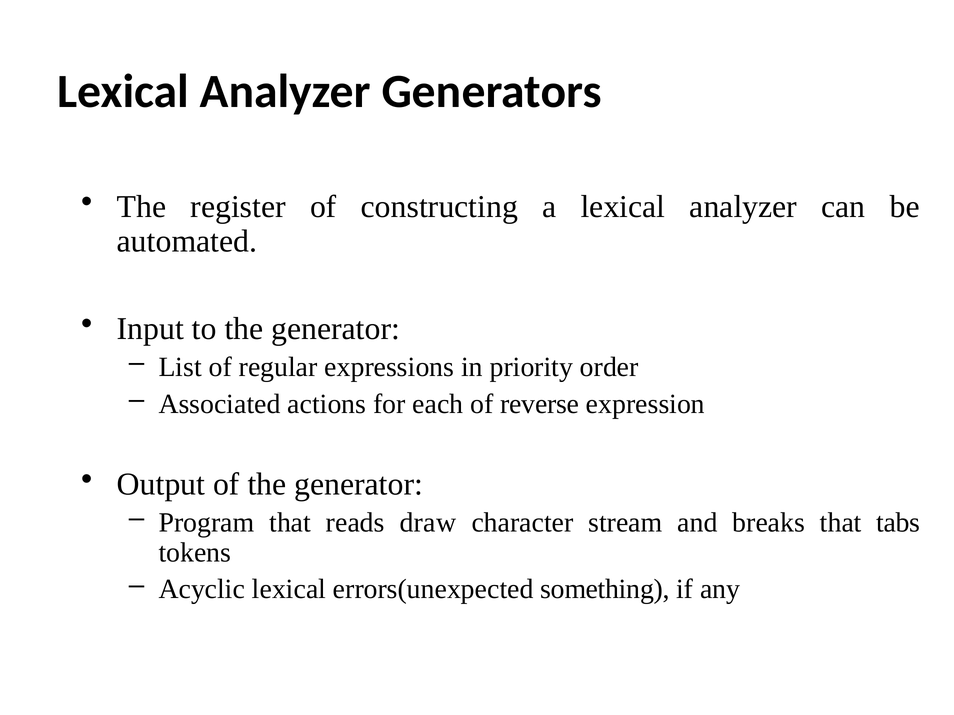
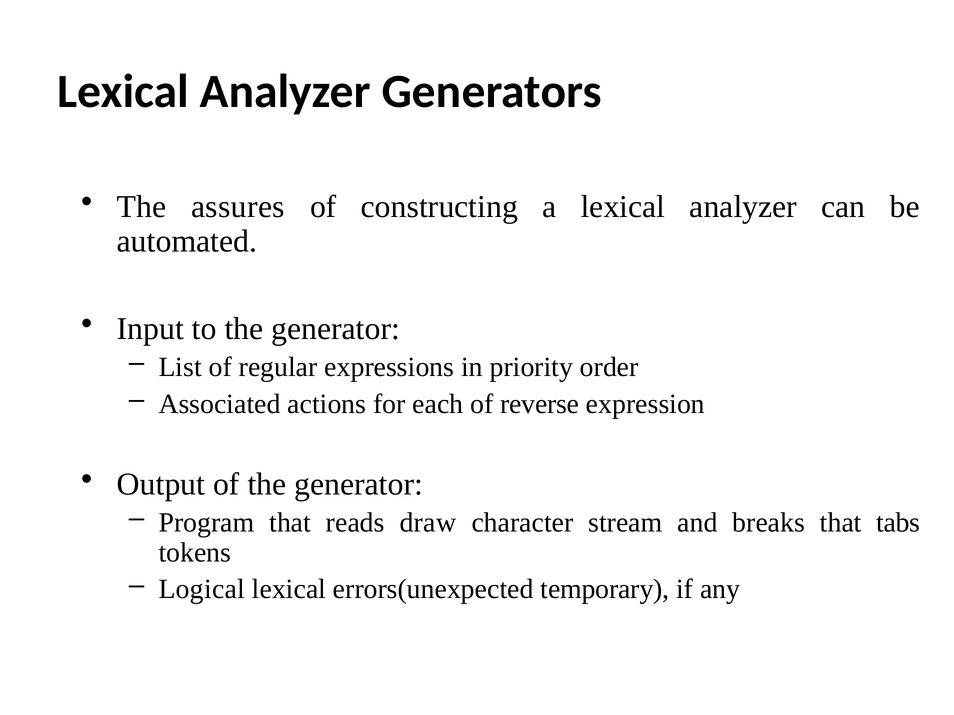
register: register -> assures
Acyclic: Acyclic -> Logical
something: something -> temporary
